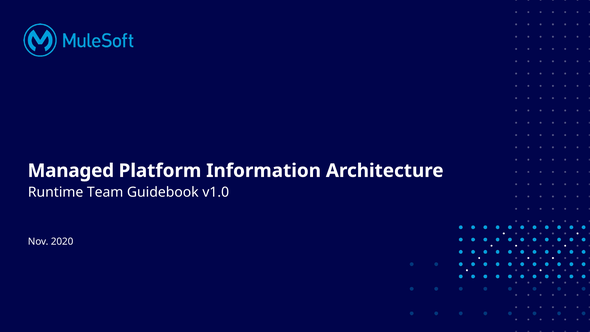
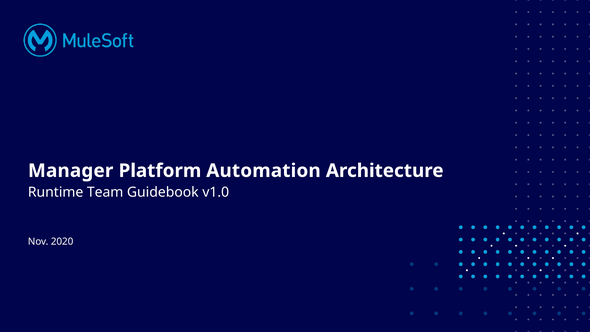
Managed: Managed -> Manager
Information: Information -> Automation
